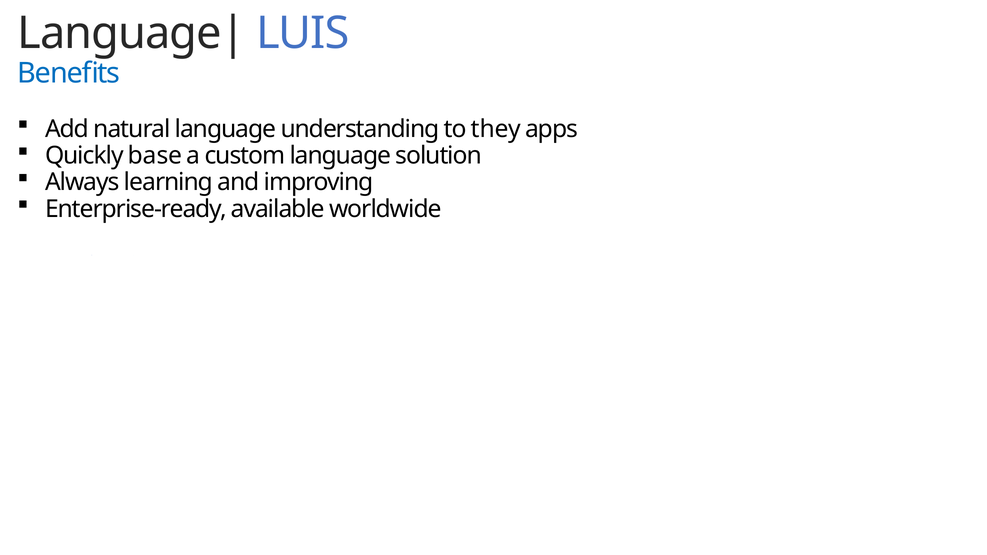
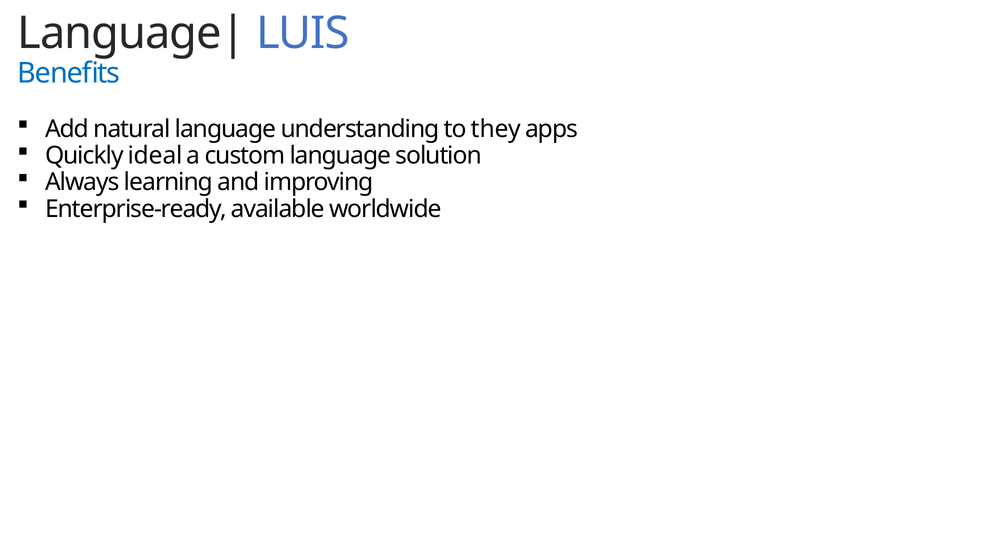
base: base -> ideal
